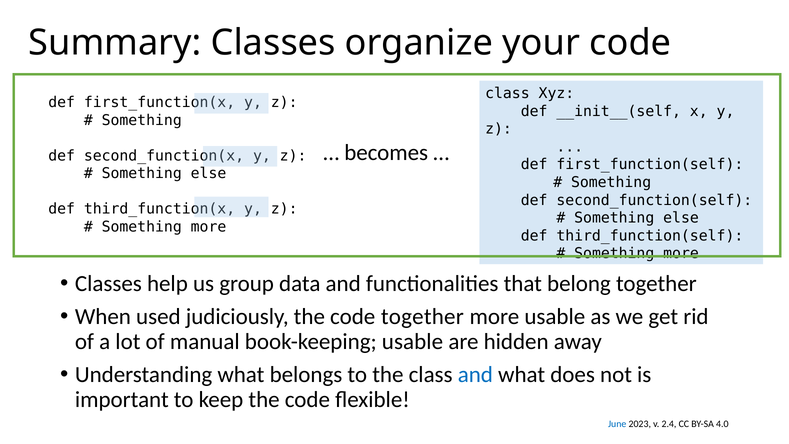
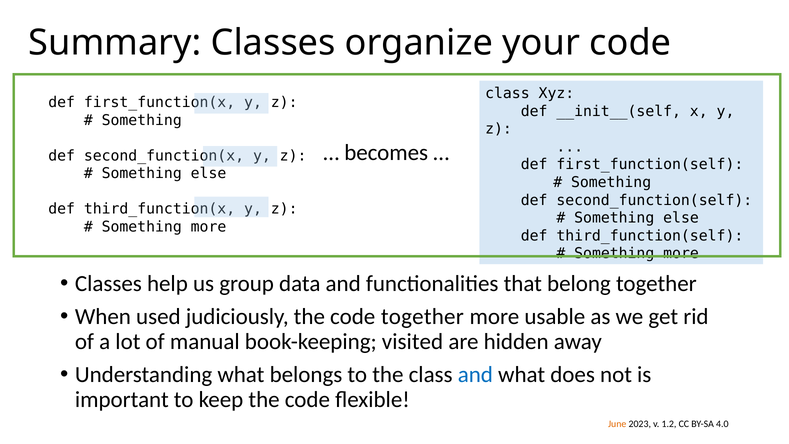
book-keeping usable: usable -> visited
June colour: blue -> orange
2.4: 2.4 -> 1.2
